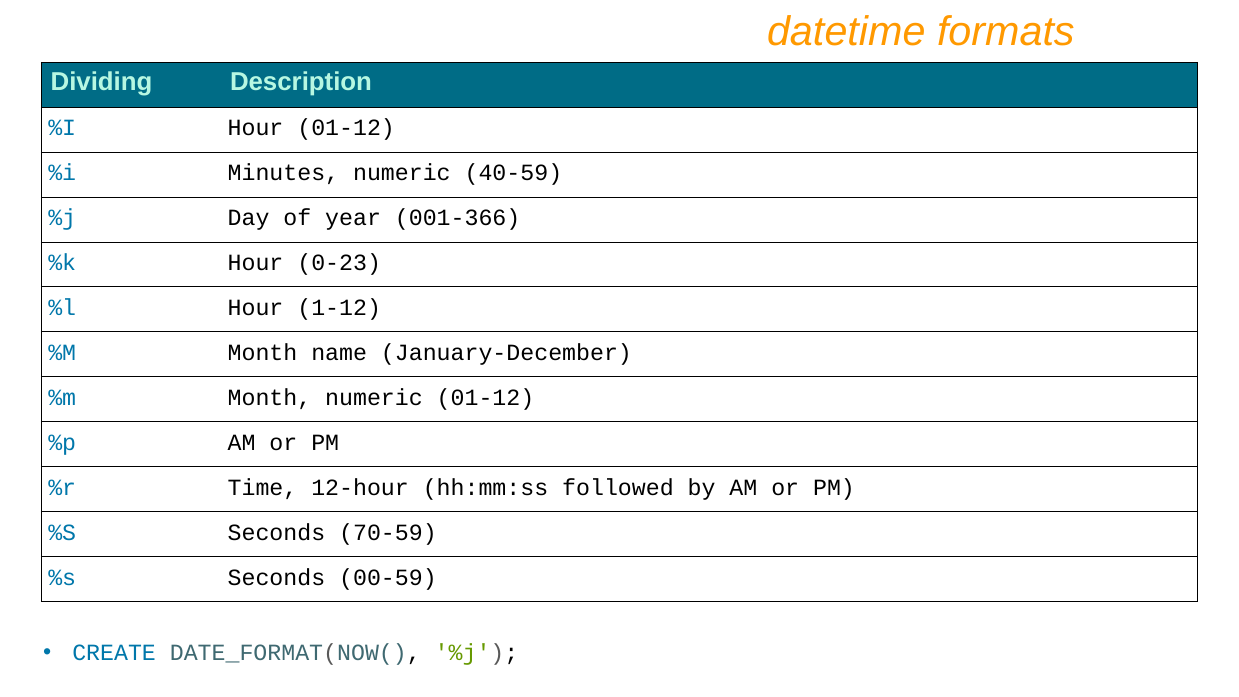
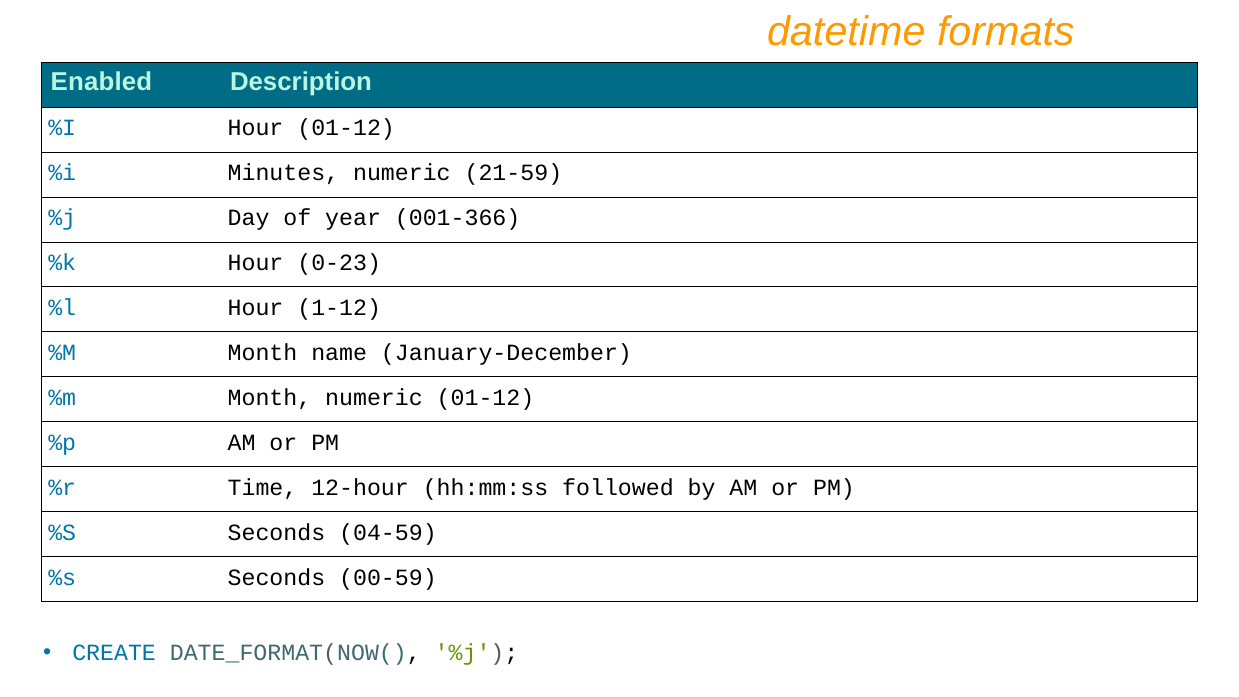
Dividing: Dividing -> Enabled
40-59: 40-59 -> 21-59
70-59: 70-59 -> 04-59
